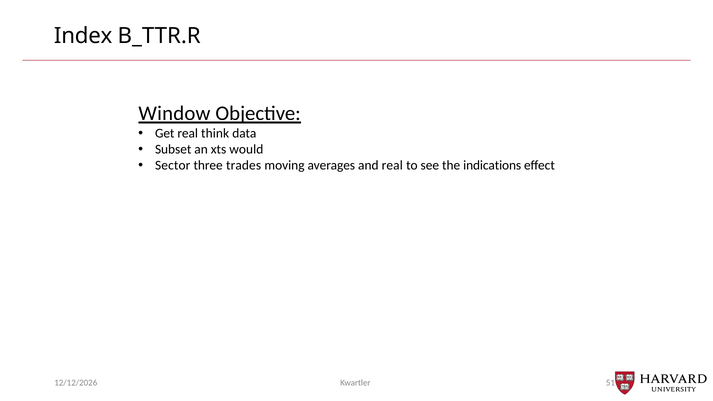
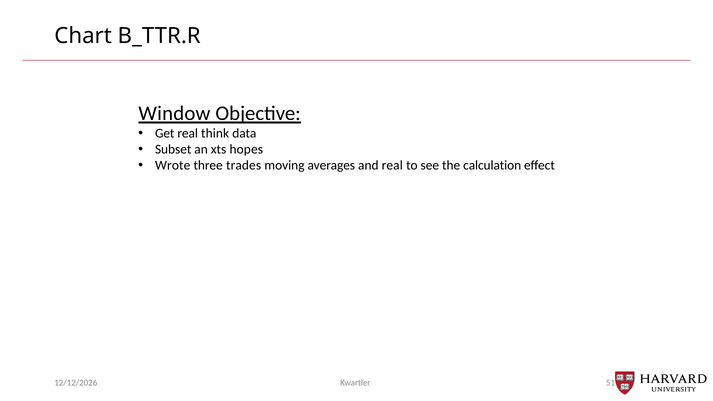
Index: Index -> Chart
would: would -> hopes
Sector: Sector -> Wrote
indications: indications -> calculation
